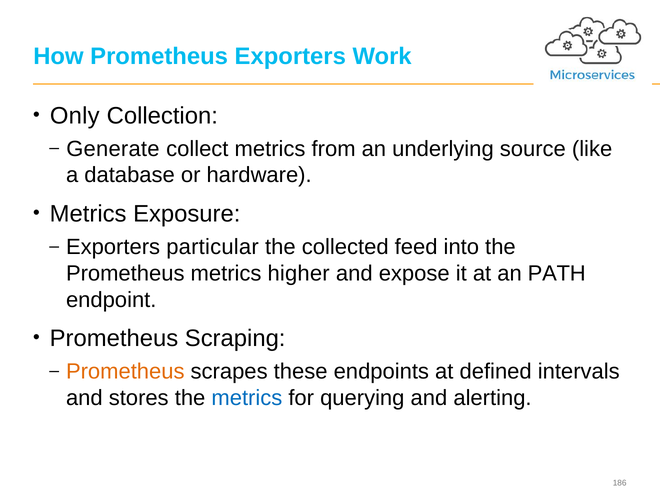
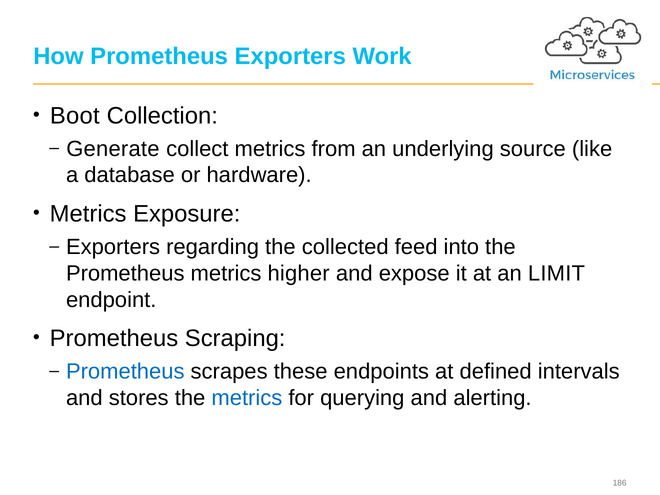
Only: Only -> Boot
particular: particular -> regarding
PATH: PATH -> LIMIT
Prometheus at (125, 372) colour: orange -> blue
